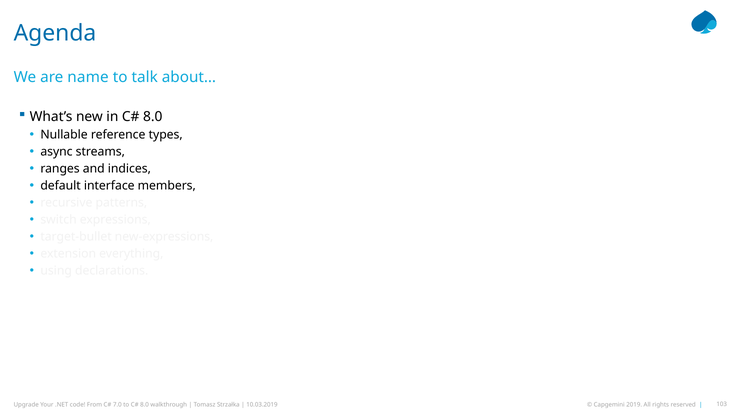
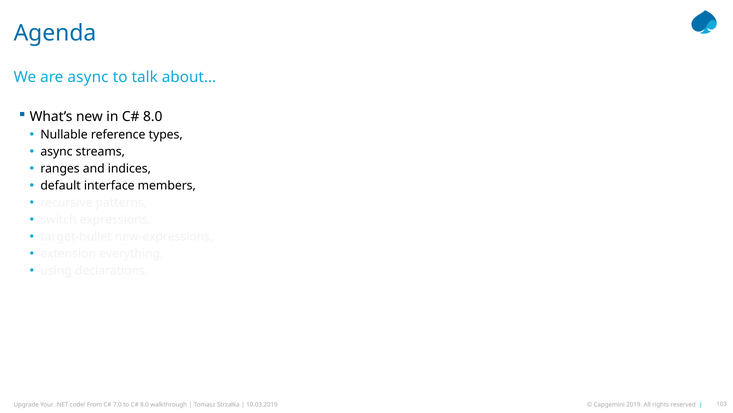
are name: name -> async
